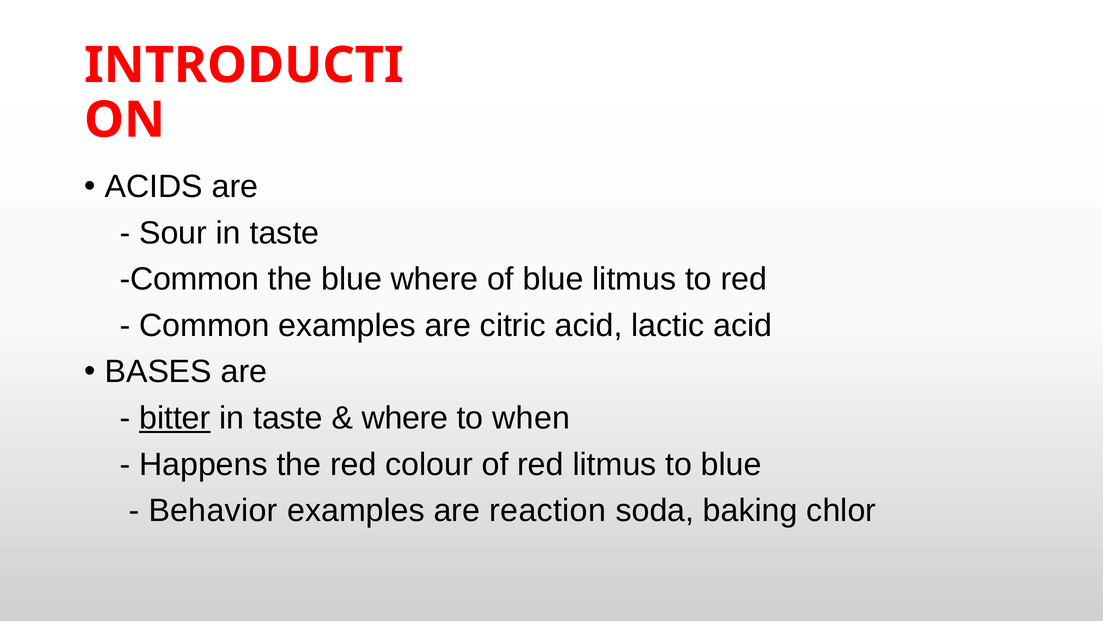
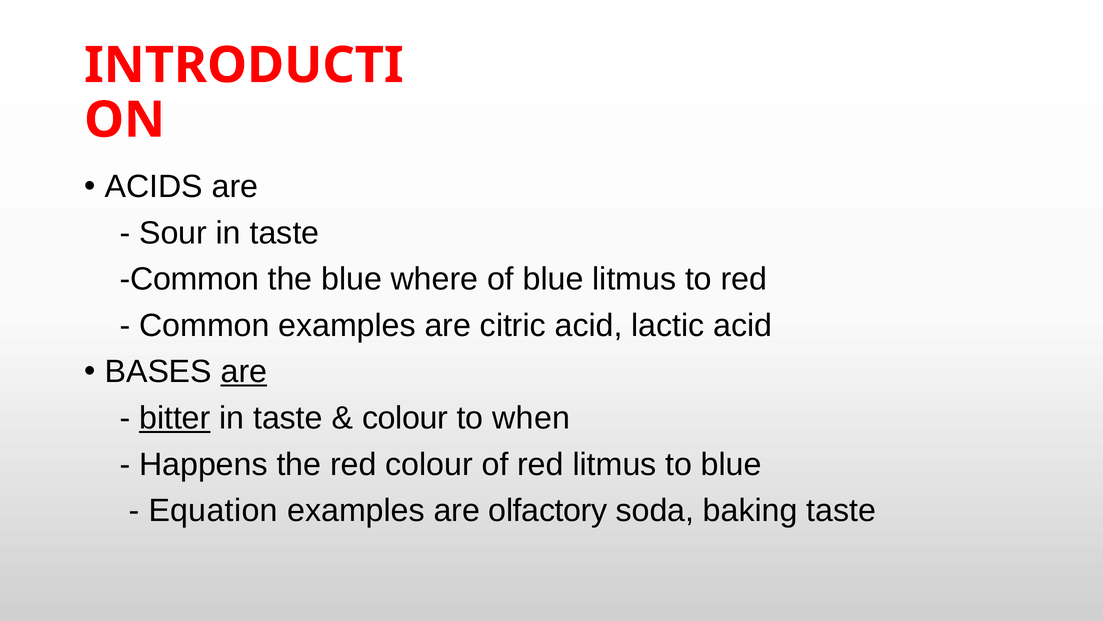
are at (244, 371) underline: none -> present
where at (405, 418): where -> colour
Behavior: Behavior -> Equation
reaction: reaction -> olfactory
baking chlor: chlor -> taste
